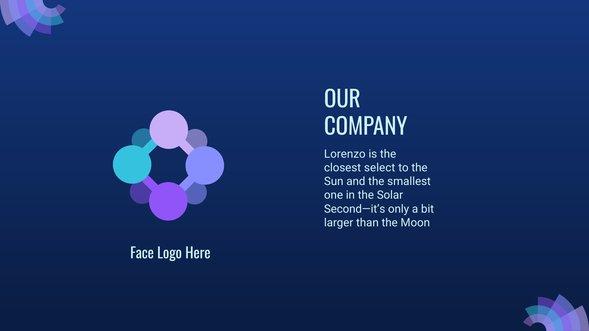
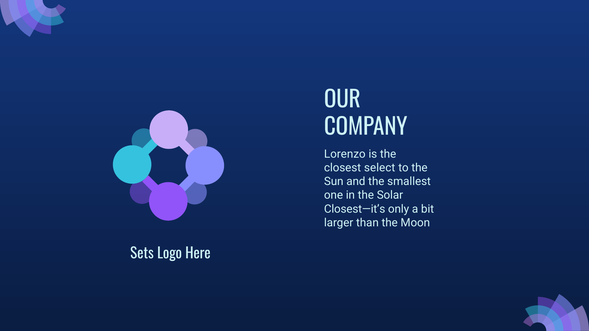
Second—it’s: Second—it’s -> Closest—it’s
Face: Face -> Sets
